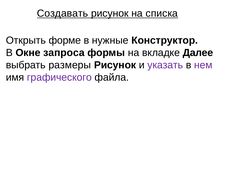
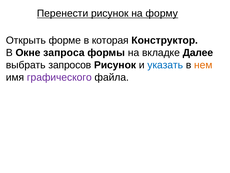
Создавать: Создавать -> Перенести
списка: списка -> форму
нужные: нужные -> которая
размеры: размеры -> запросов
указать colour: purple -> blue
нем colour: purple -> orange
